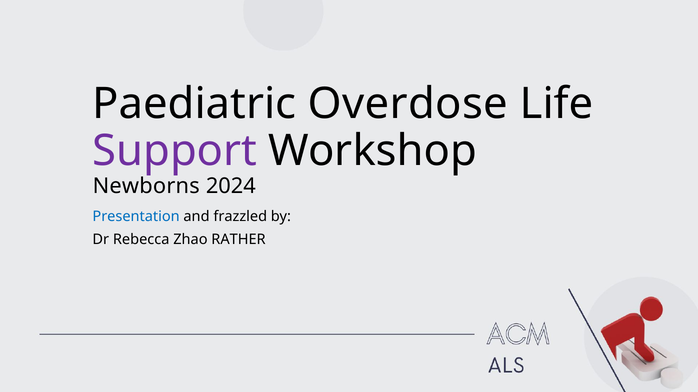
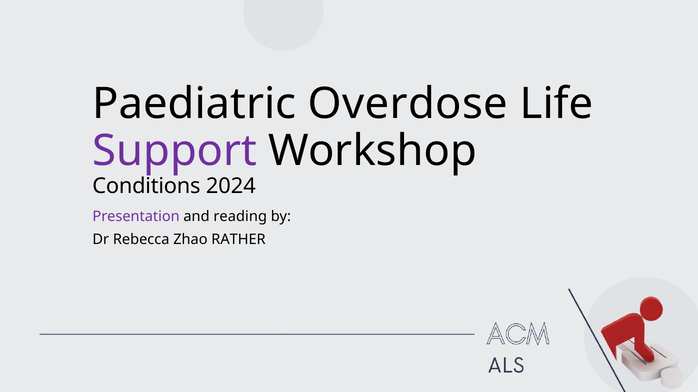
Newborns: Newborns -> Conditions
Presentation colour: blue -> purple
frazzled: frazzled -> reading
